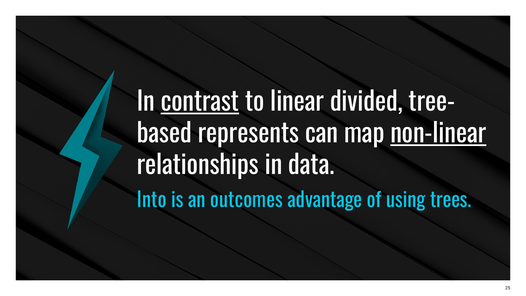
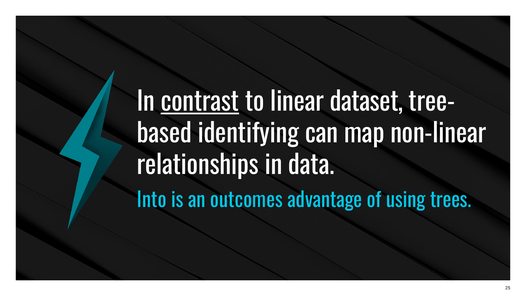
divided: divided -> dataset
represents: represents -> identifying
non-linear underline: present -> none
